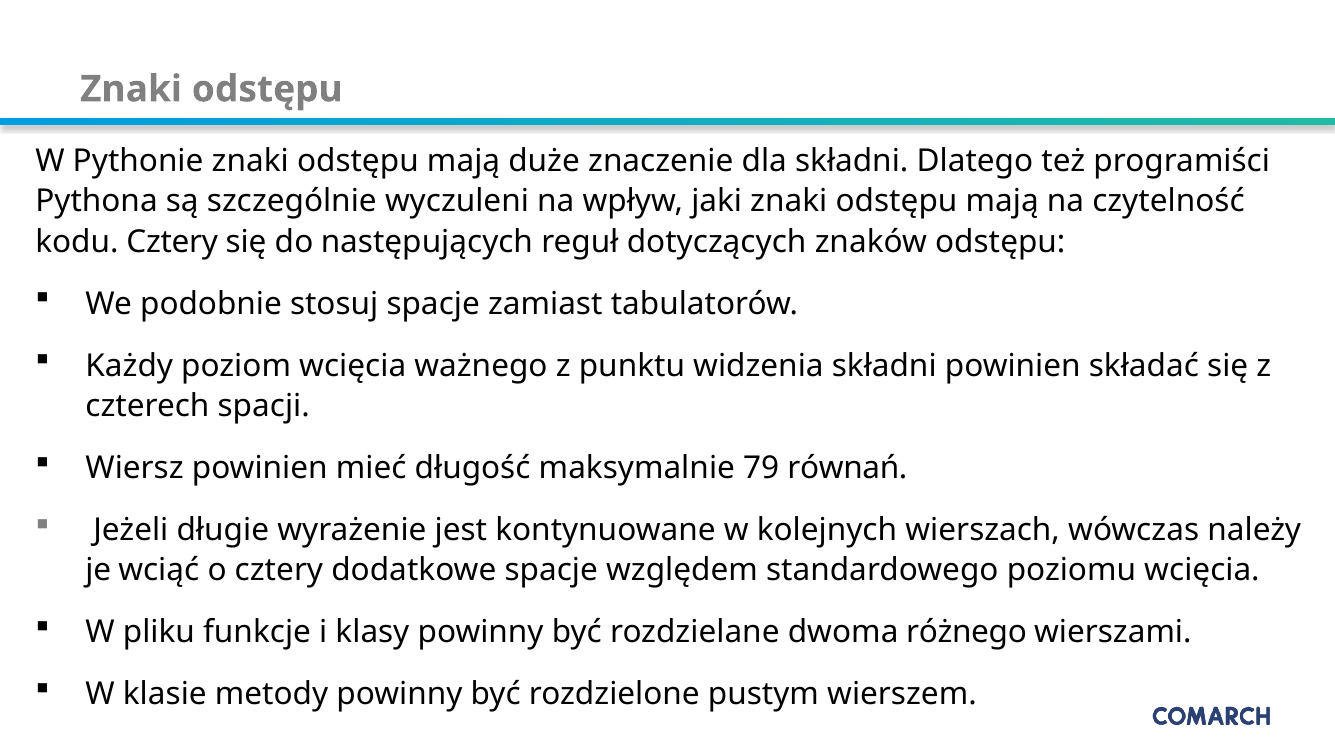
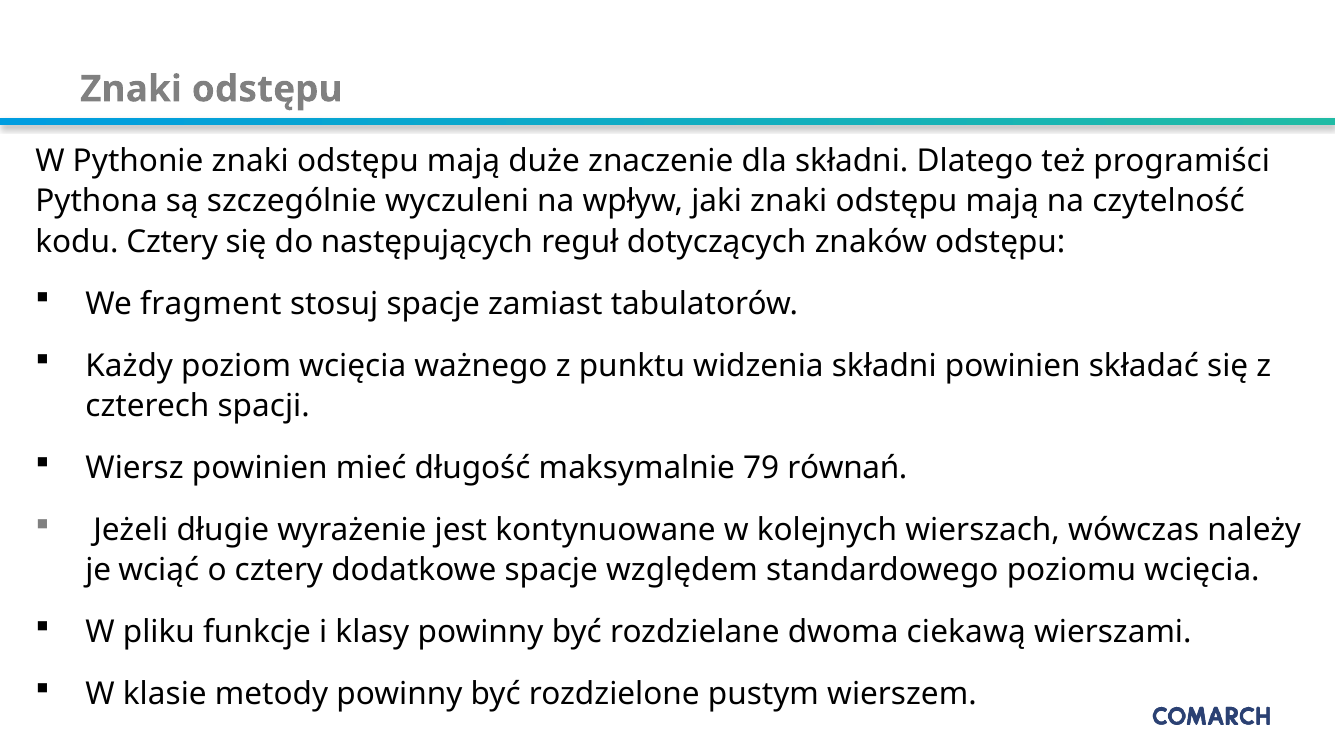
podobnie: podobnie -> fragment
różnego: różnego -> ciekawą
